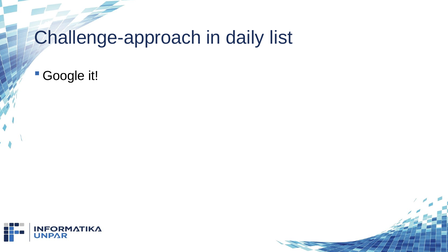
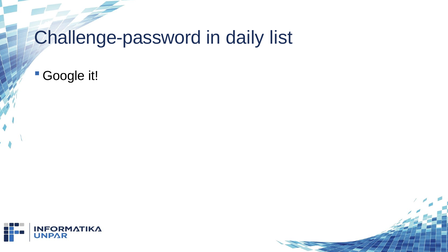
Challenge-approach: Challenge-approach -> Challenge-password
